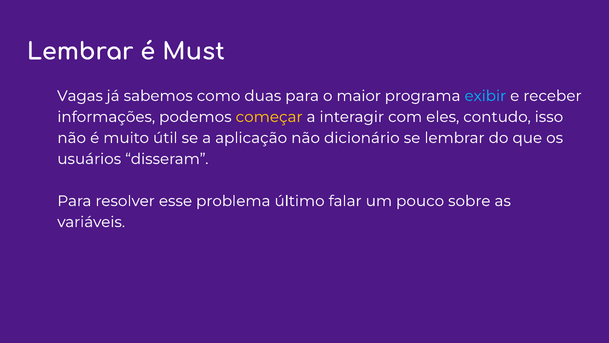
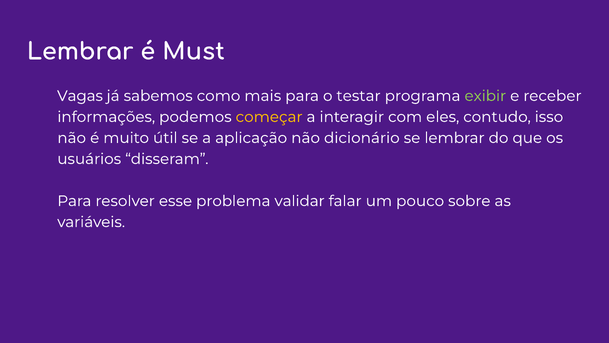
duas: duas -> mais
maior: maior -> testar
exibir colour: light blue -> light green
último: último -> validar
